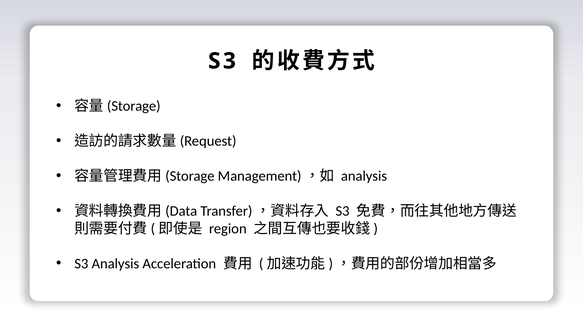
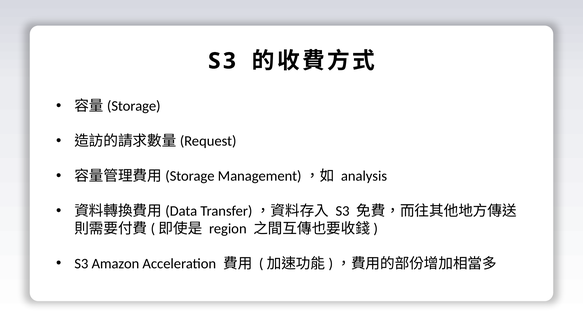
S3 Analysis: Analysis -> Amazon
